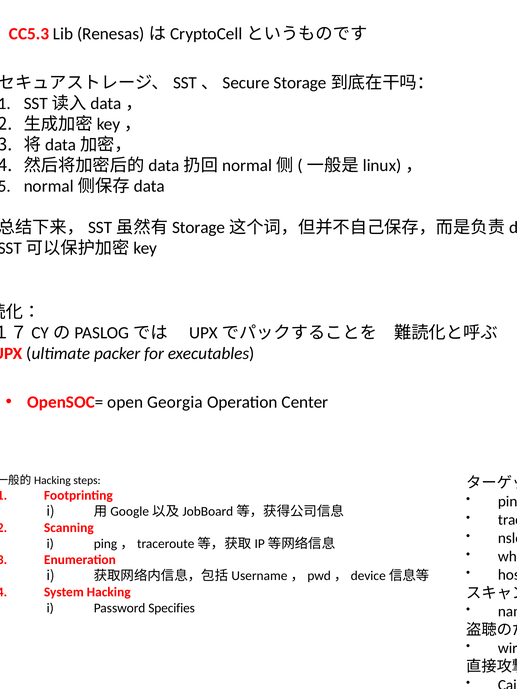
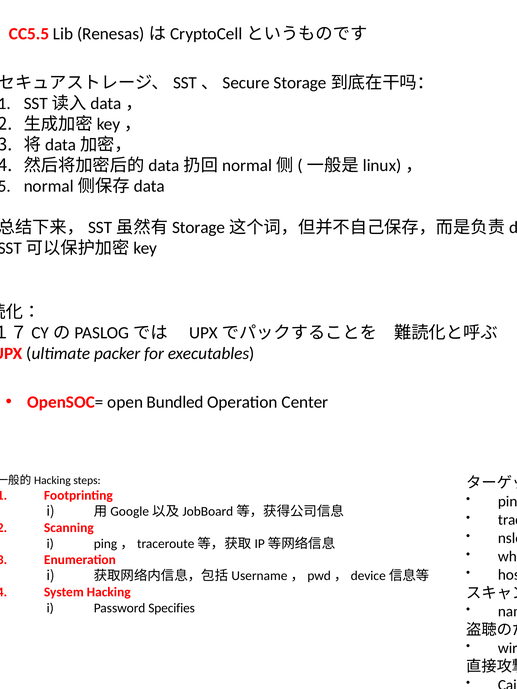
CC5.3: CC5.3 -> CC5.5
Georgia: Georgia -> Bundled
